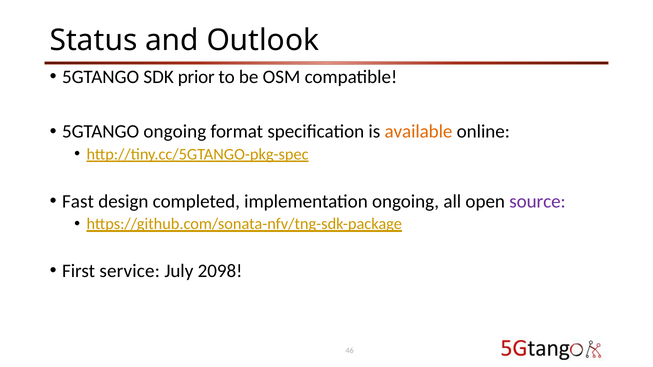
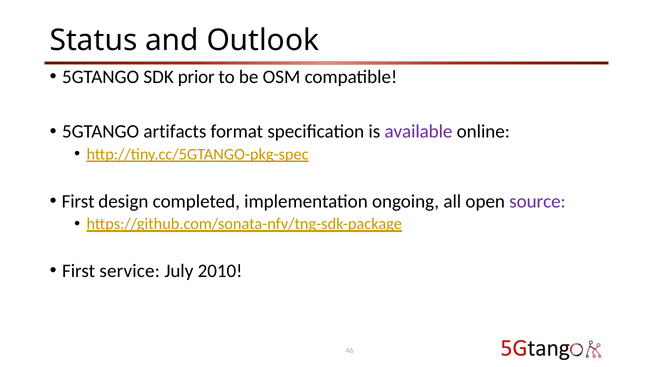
5GTANGO ongoing: ongoing -> artifacts
available colour: orange -> purple
Fast at (78, 201): Fast -> First
2098: 2098 -> 2010
